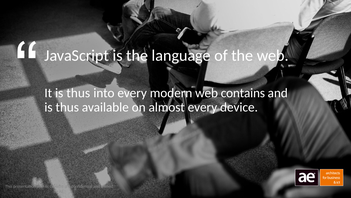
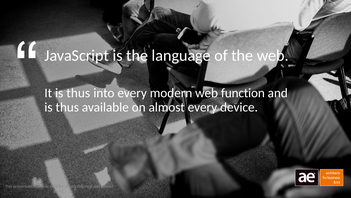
contains: contains -> function
